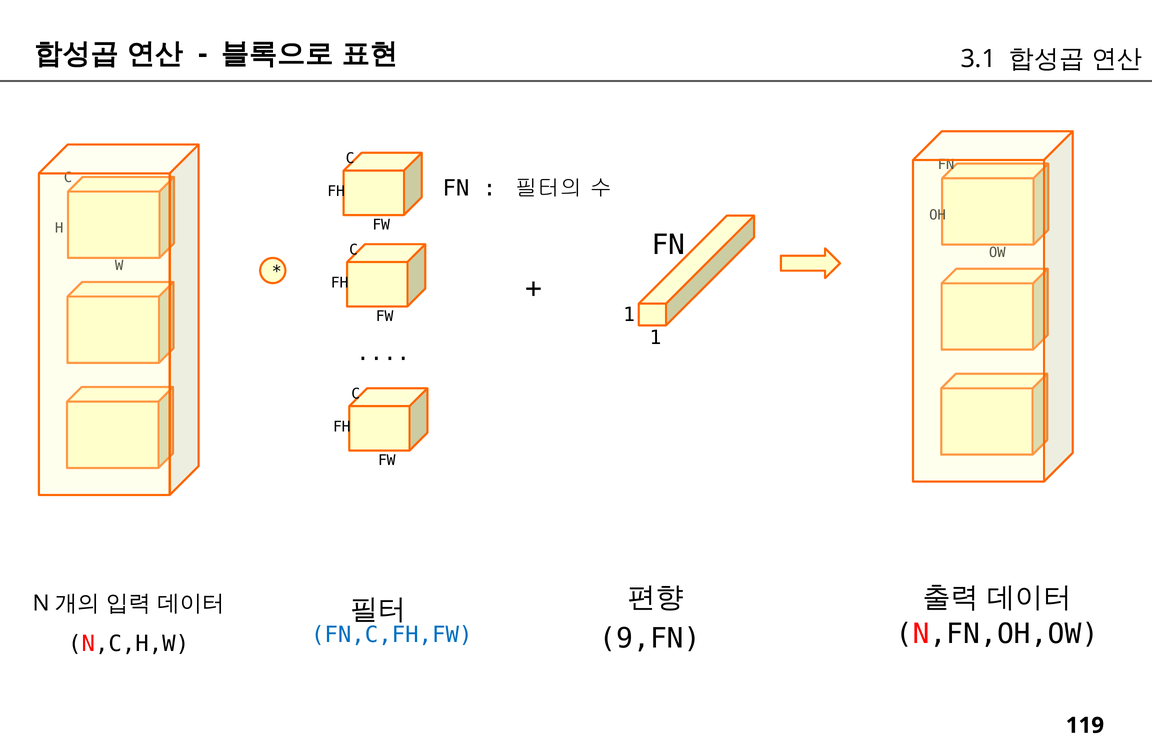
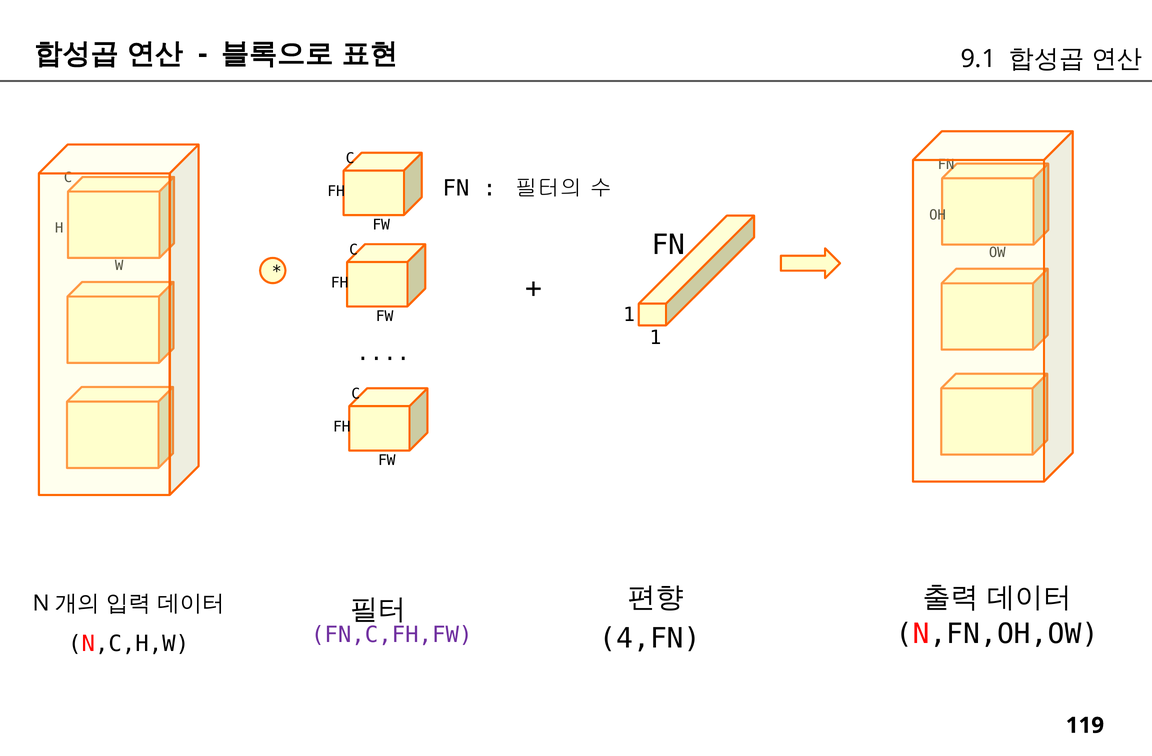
3.1: 3.1 -> 9.1
9,FN: 9,FN -> 4,FN
FN,C,FH,FW colour: blue -> purple
